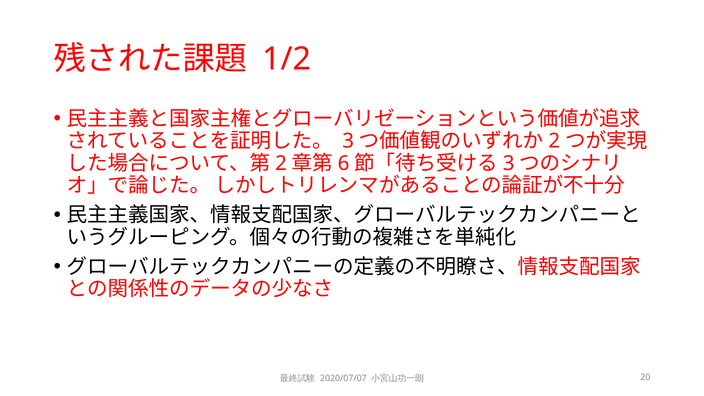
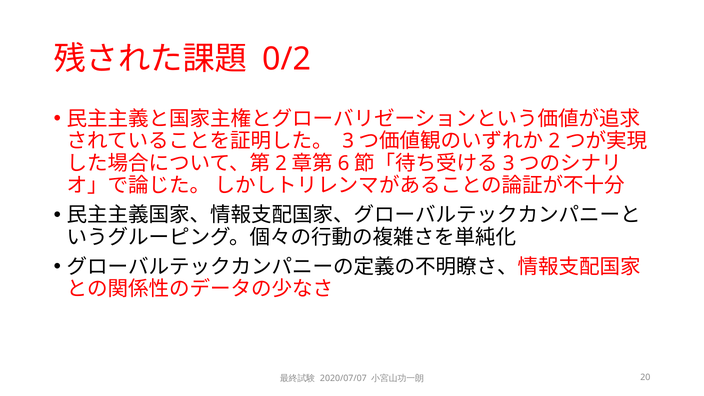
1/2: 1/2 -> 0/2
